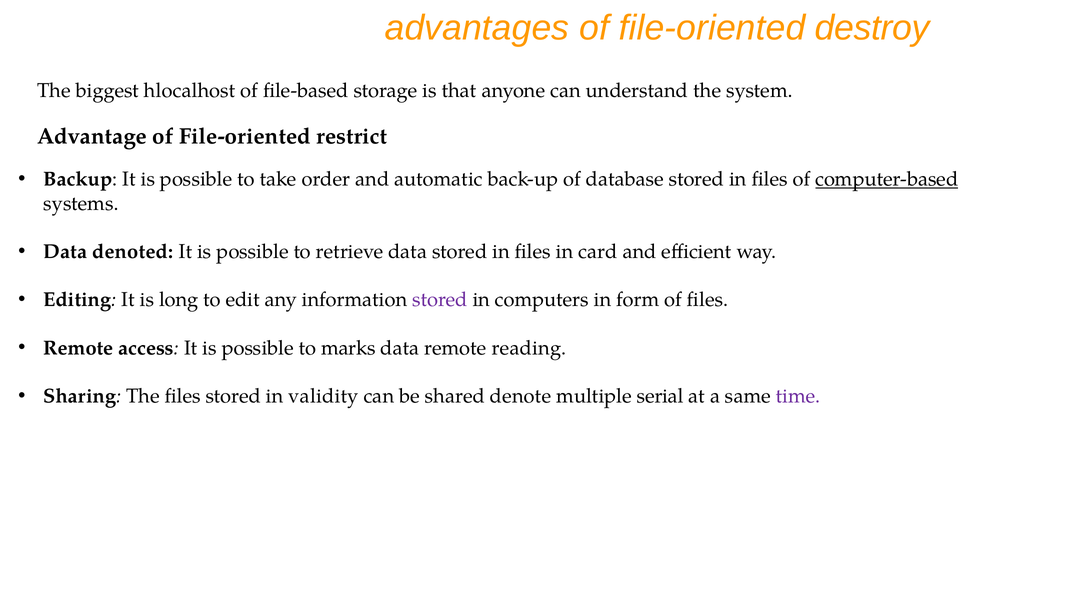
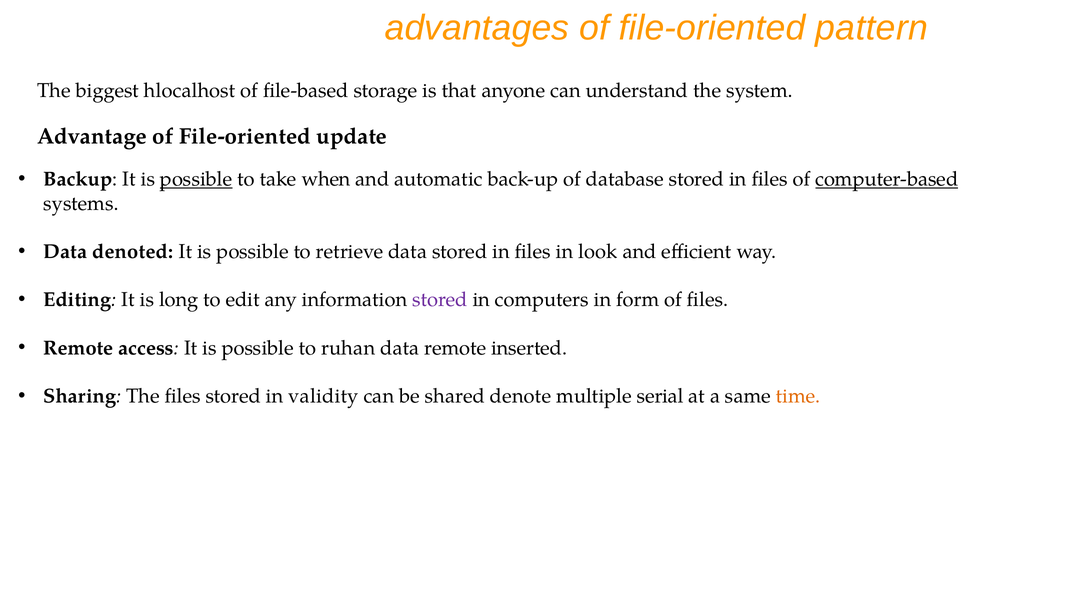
destroy: destroy -> pattern
restrict: restrict -> update
possible at (196, 179) underline: none -> present
order: order -> when
card: card -> look
marks: marks -> ruhan
reading: reading -> inserted
time colour: purple -> orange
